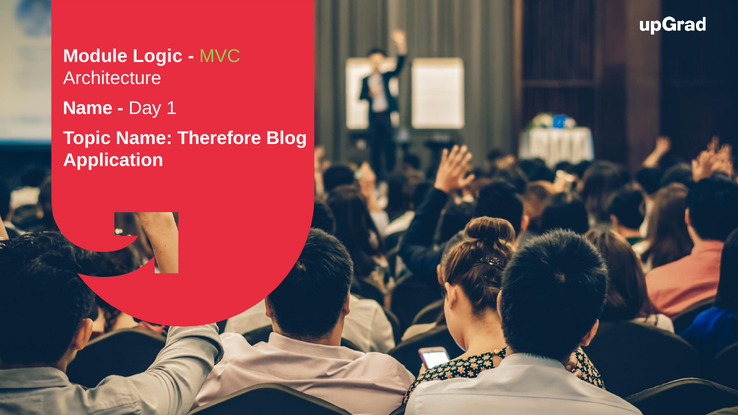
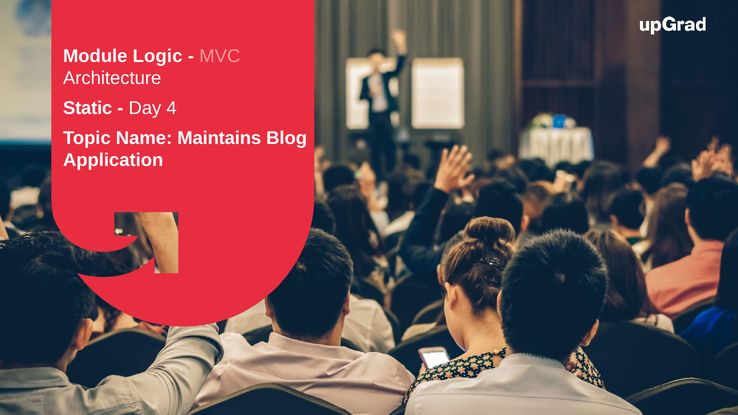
MVC colour: light green -> pink
Name at (88, 108): Name -> Static
1: 1 -> 4
Therefore: Therefore -> Maintains
